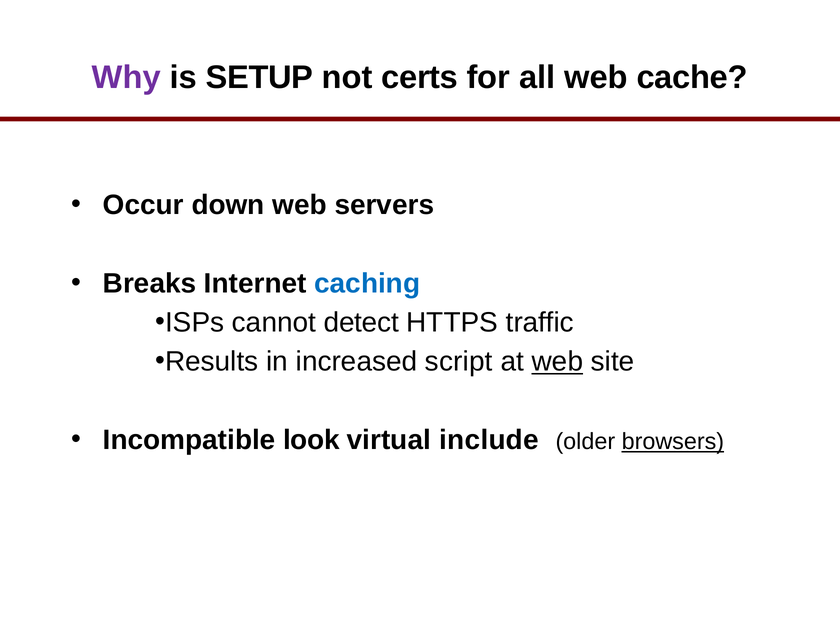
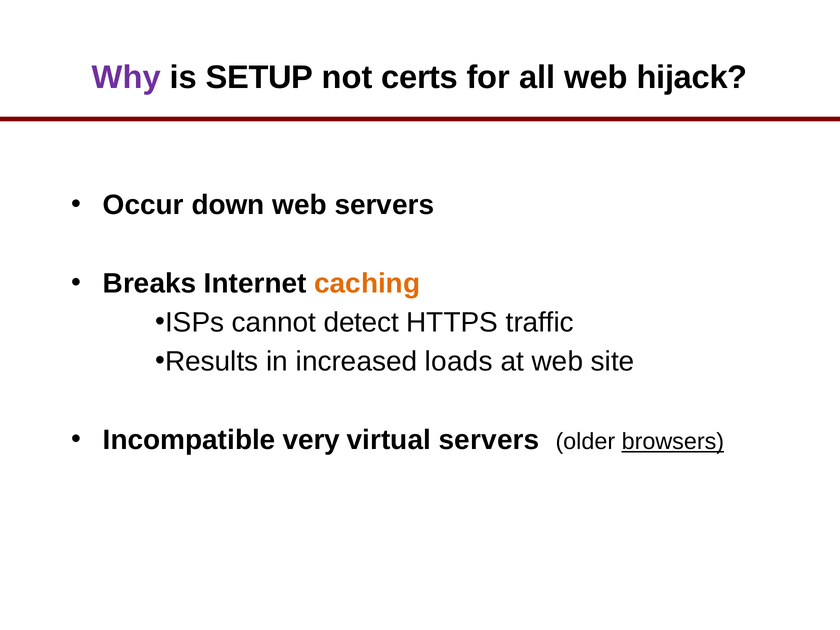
cache: cache -> hijack
caching colour: blue -> orange
script: script -> loads
web at (557, 362) underline: present -> none
look: look -> very
virtual include: include -> servers
